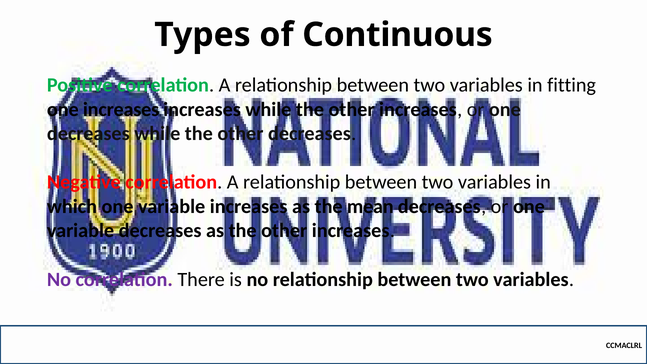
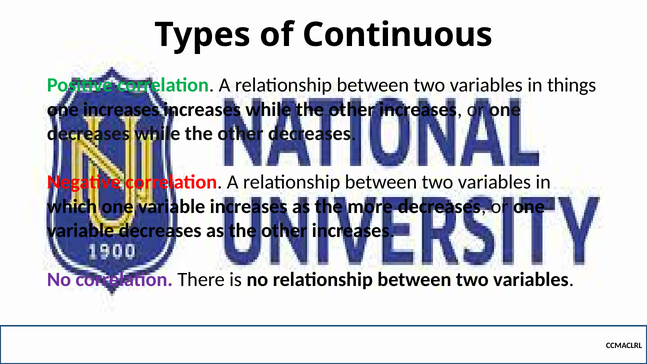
fitting: fitting -> things
mean: mean -> more
